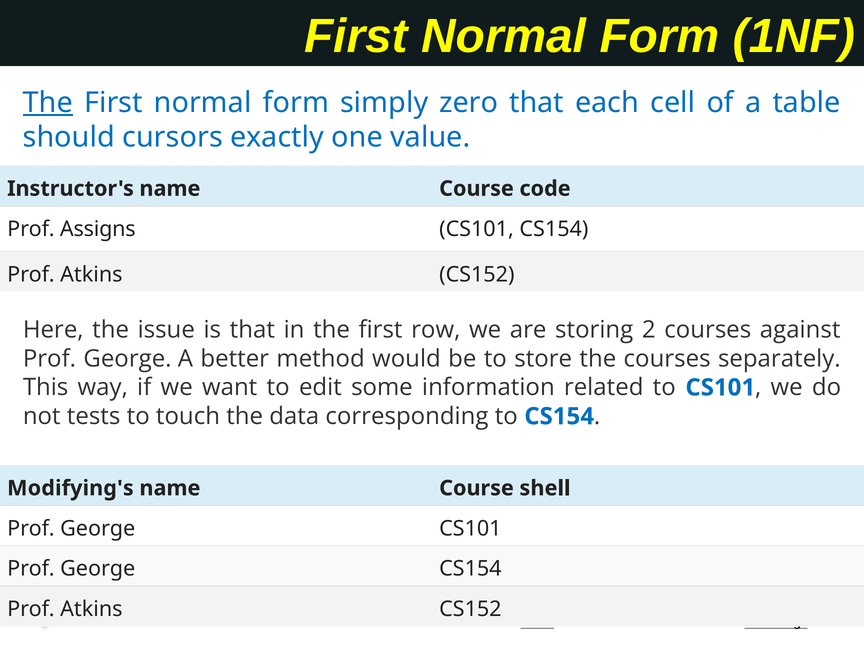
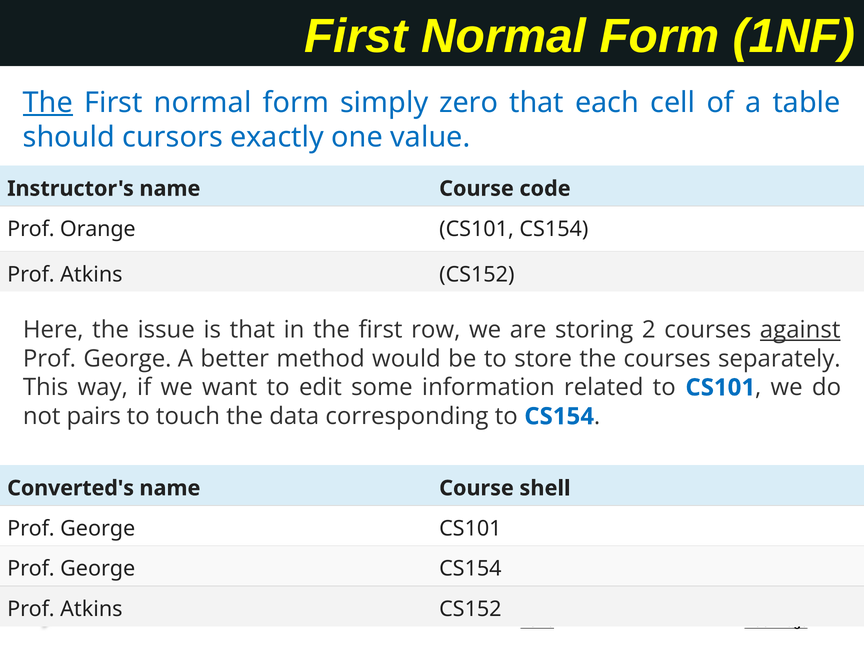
Assigns: Assigns -> Orange
against underline: none -> present
tests: tests -> pairs
Modifying's: Modifying's -> Converted's
